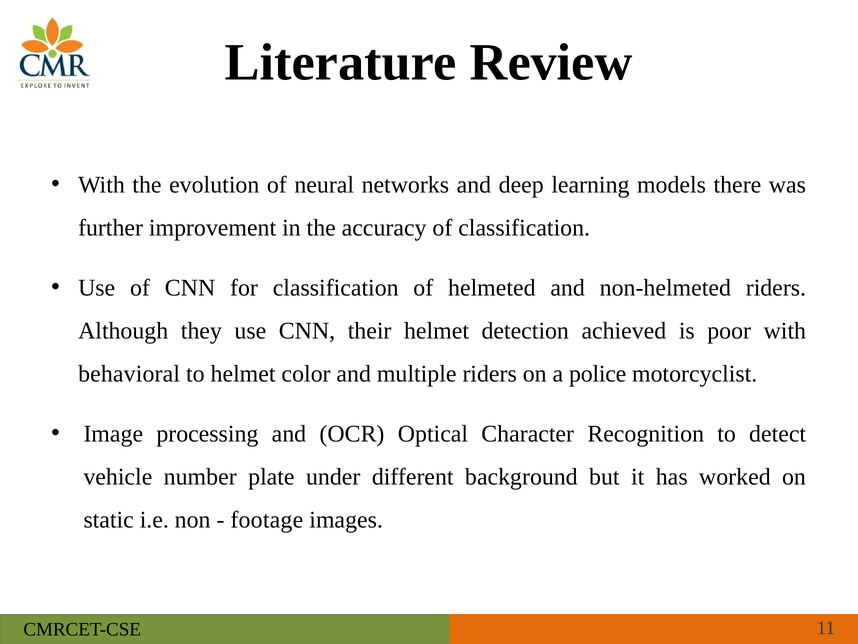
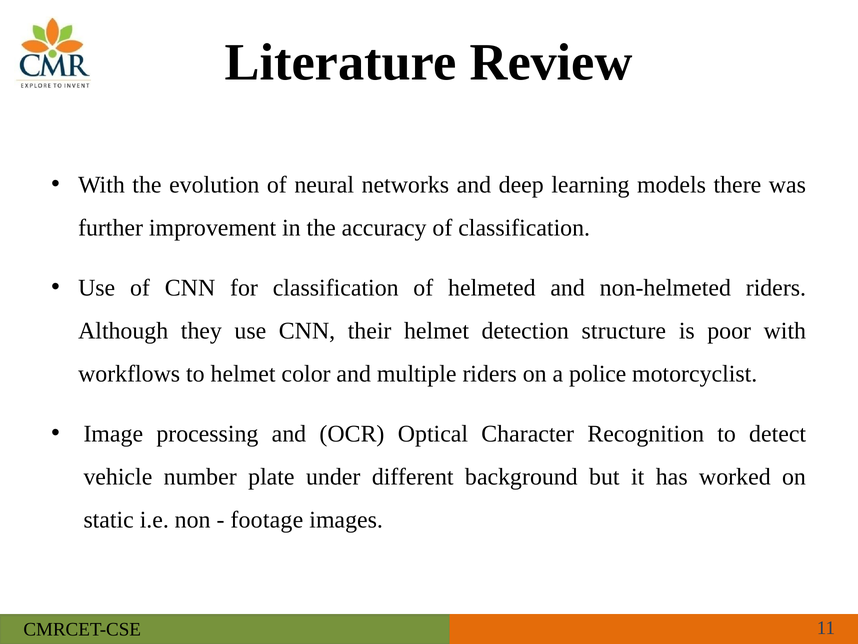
achieved: achieved -> structure
behavioral: behavioral -> workflows
